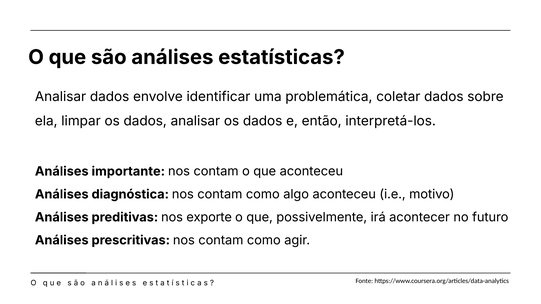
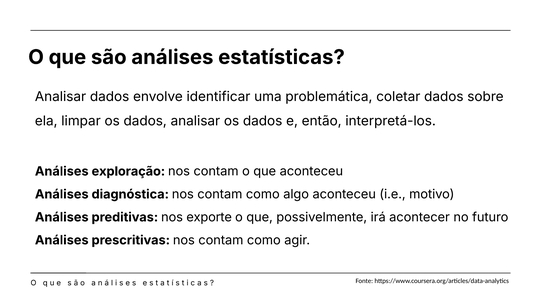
importante: importante -> exploração
